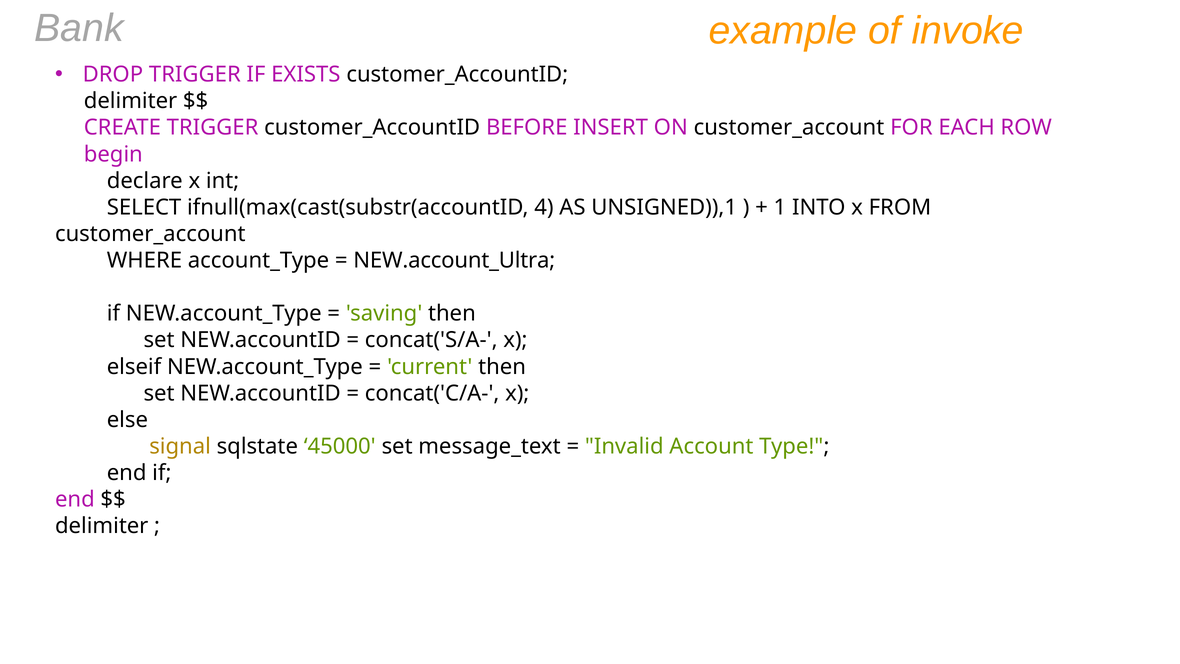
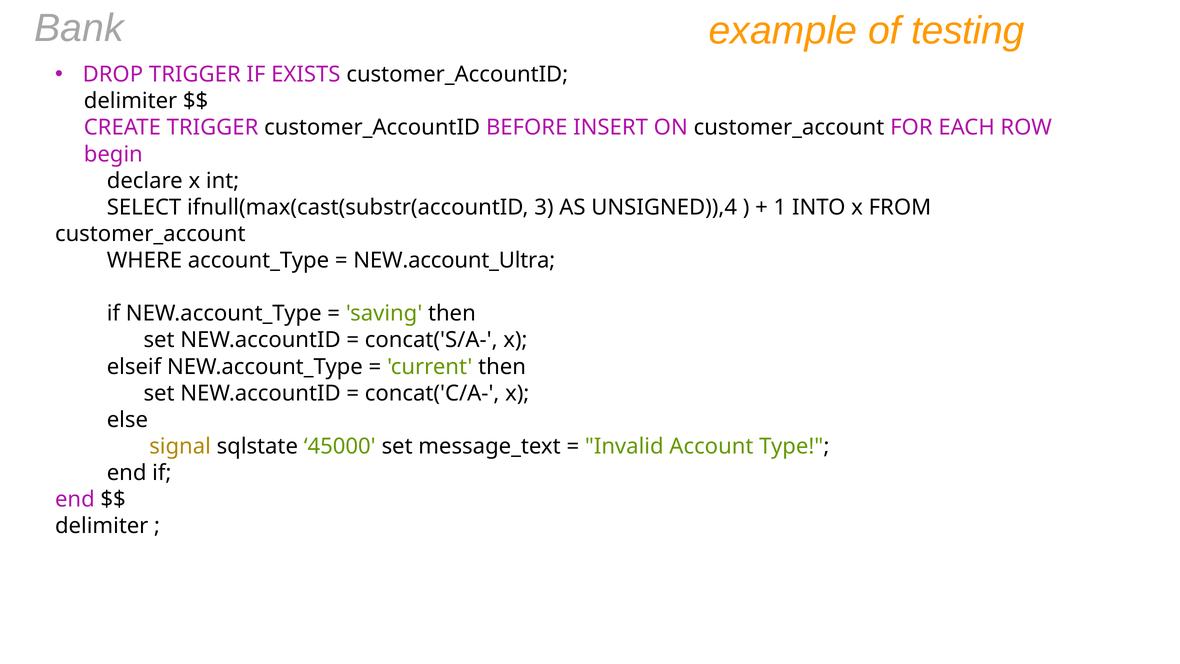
invoke: invoke -> testing
4: 4 -> 3
UNSIGNED)),1: UNSIGNED)),1 -> UNSIGNED)),4
